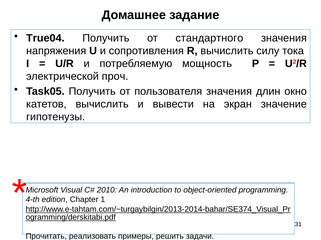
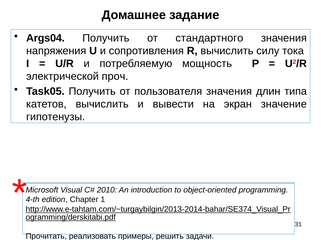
True04: True04 -> Args04
окно: окно -> типа
